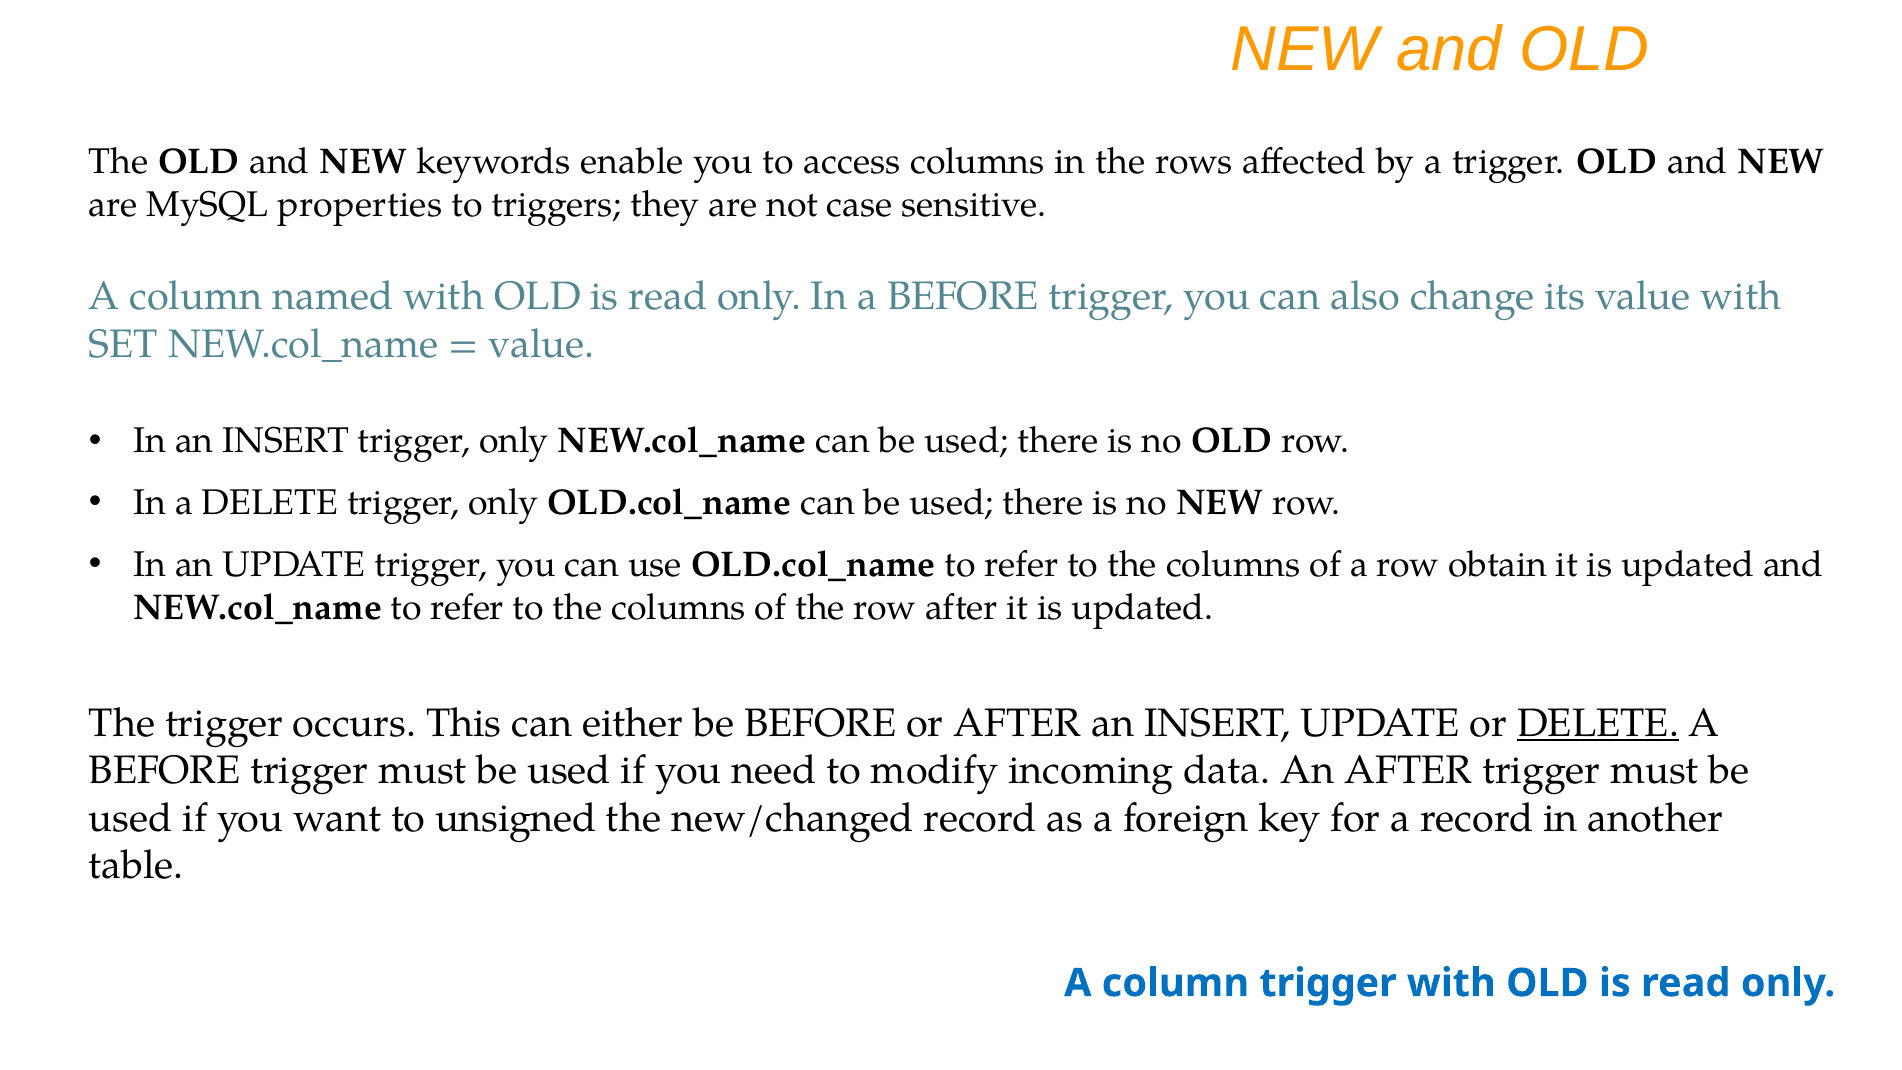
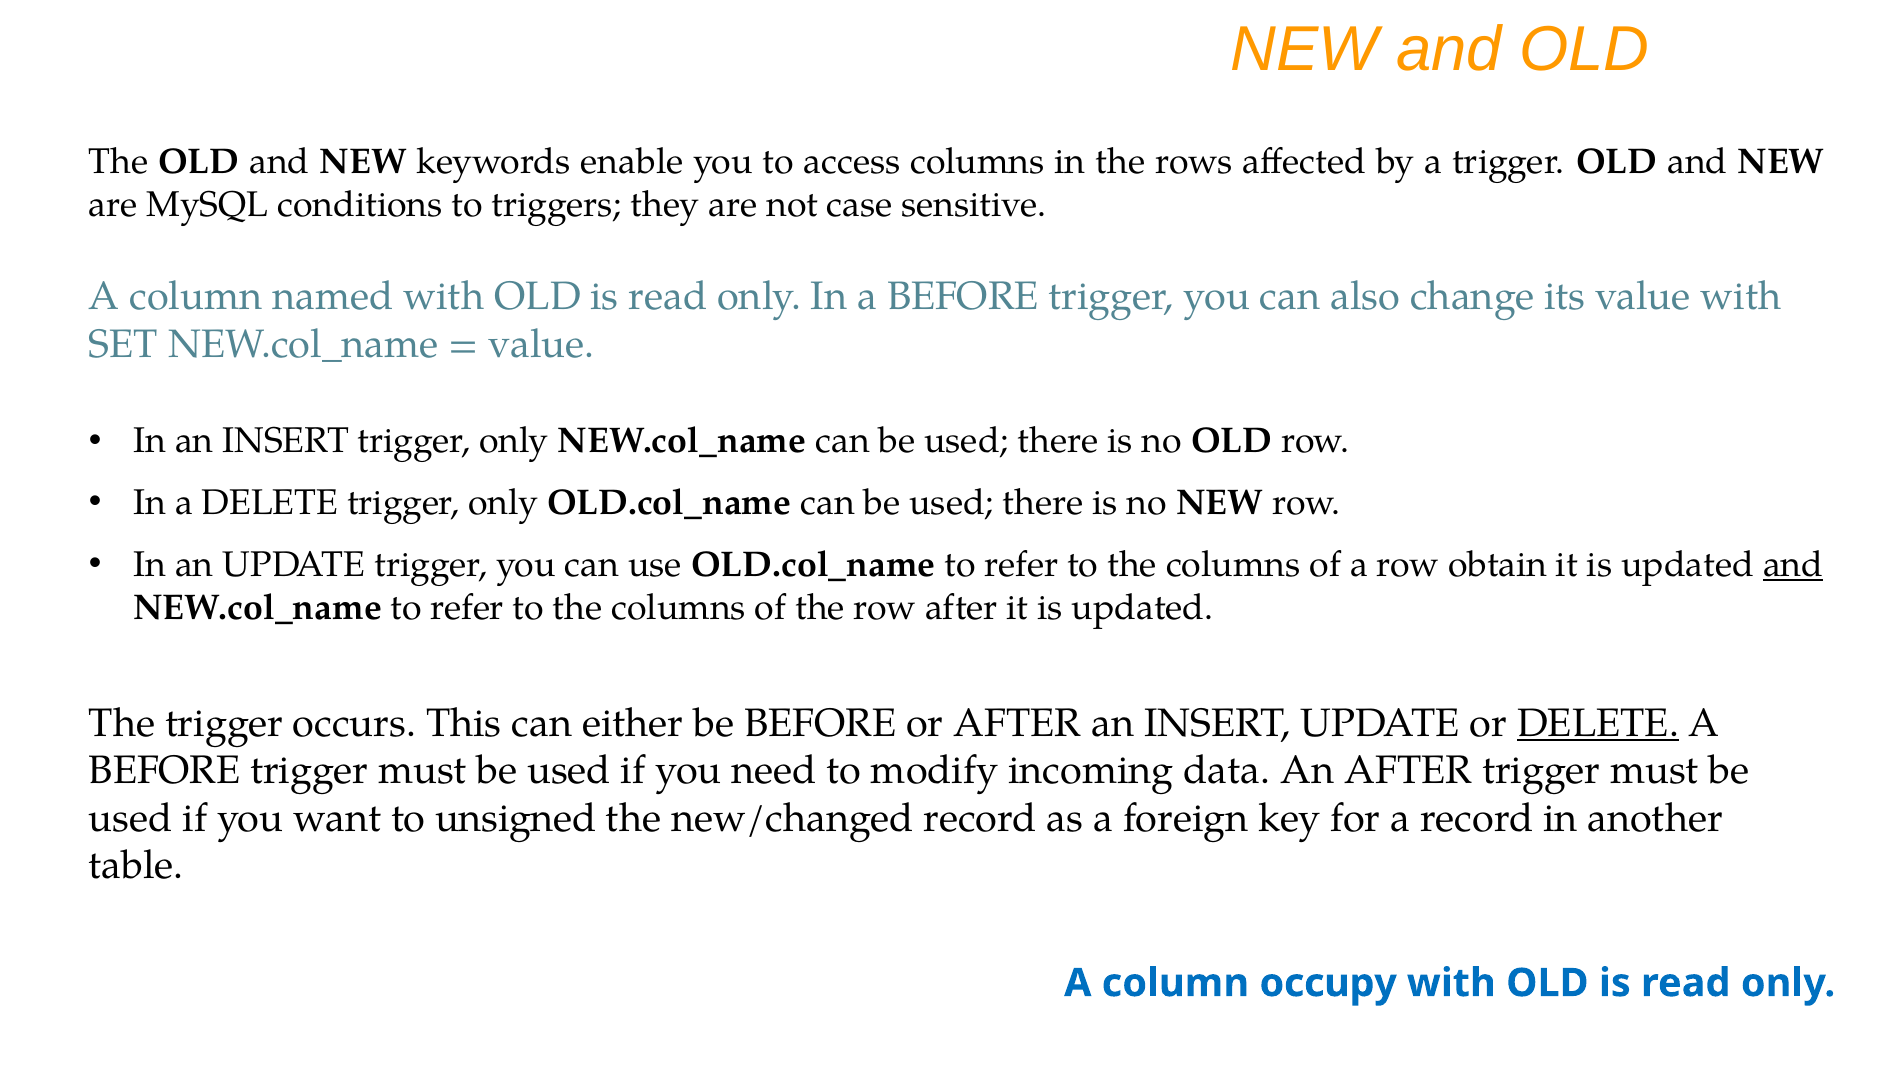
properties: properties -> conditions
and at (1793, 565) underline: none -> present
column trigger: trigger -> occupy
